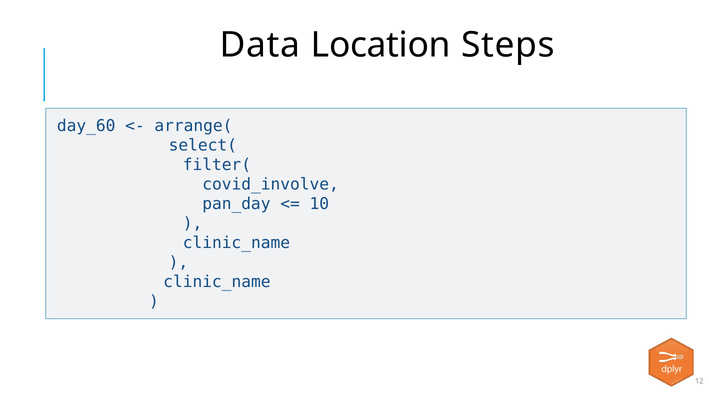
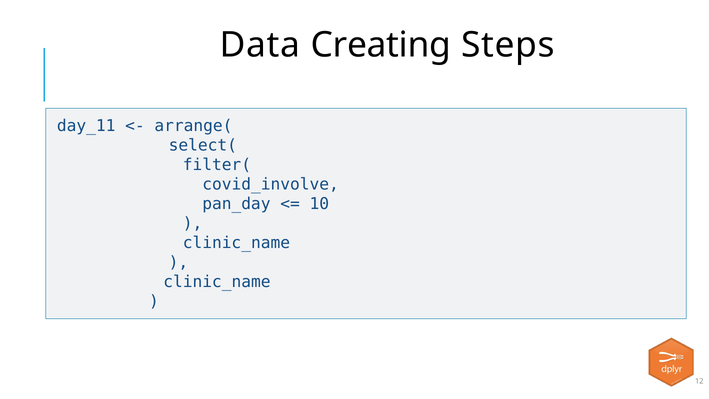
Location: Location -> Creating
day_60: day_60 -> day_11
